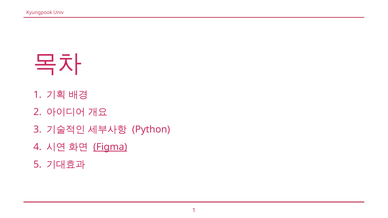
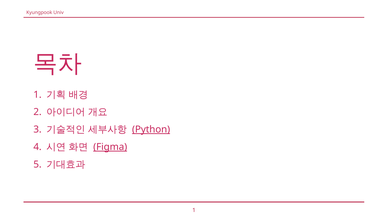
Python underline: none -> present
